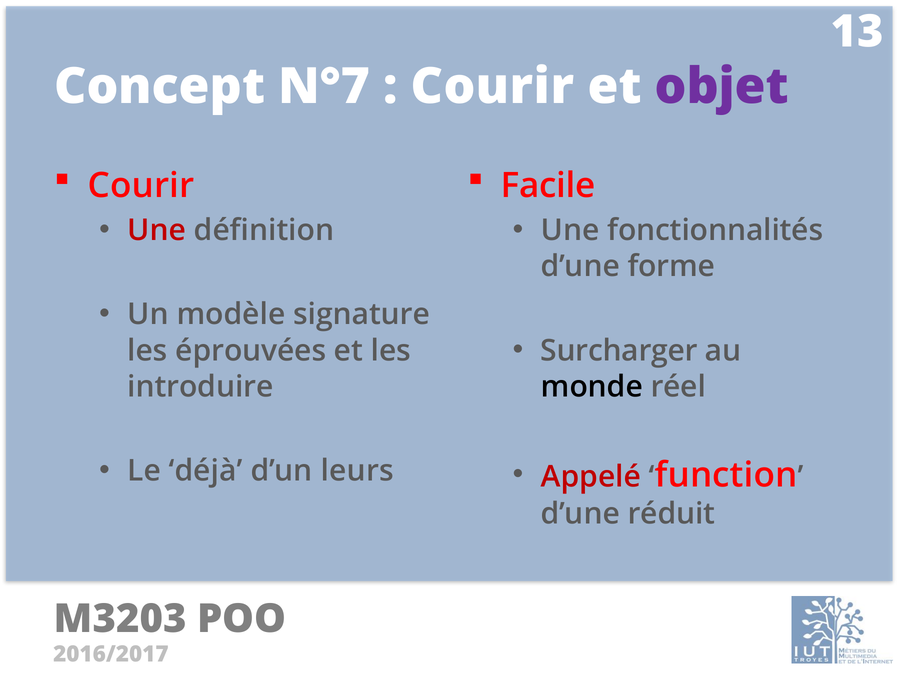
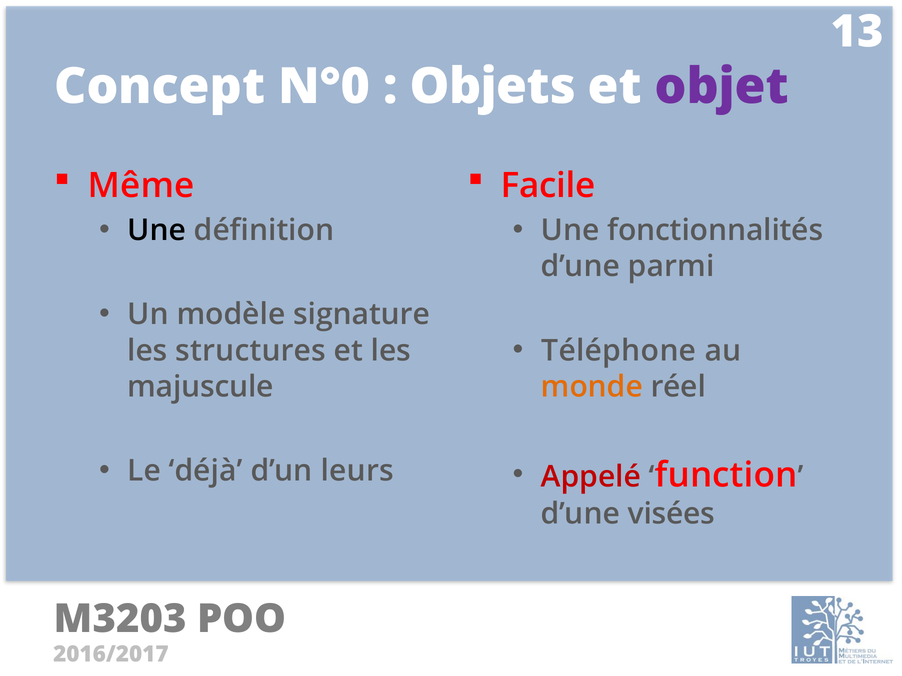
N°7: N°7 -> N°0
Courir at (492, 87): Courir -> Objets
Courir at (141, 186): Courir -> Même
Une at (157, 231) colour: red -> black
forme: forme -> parmi
Surcharger: Surcharger -> Téléphone
éprouvées: éprouvées -> structures
introduire: introduire -> majuscule
monde colour: black -> orange
réduit: réduit -> visées
